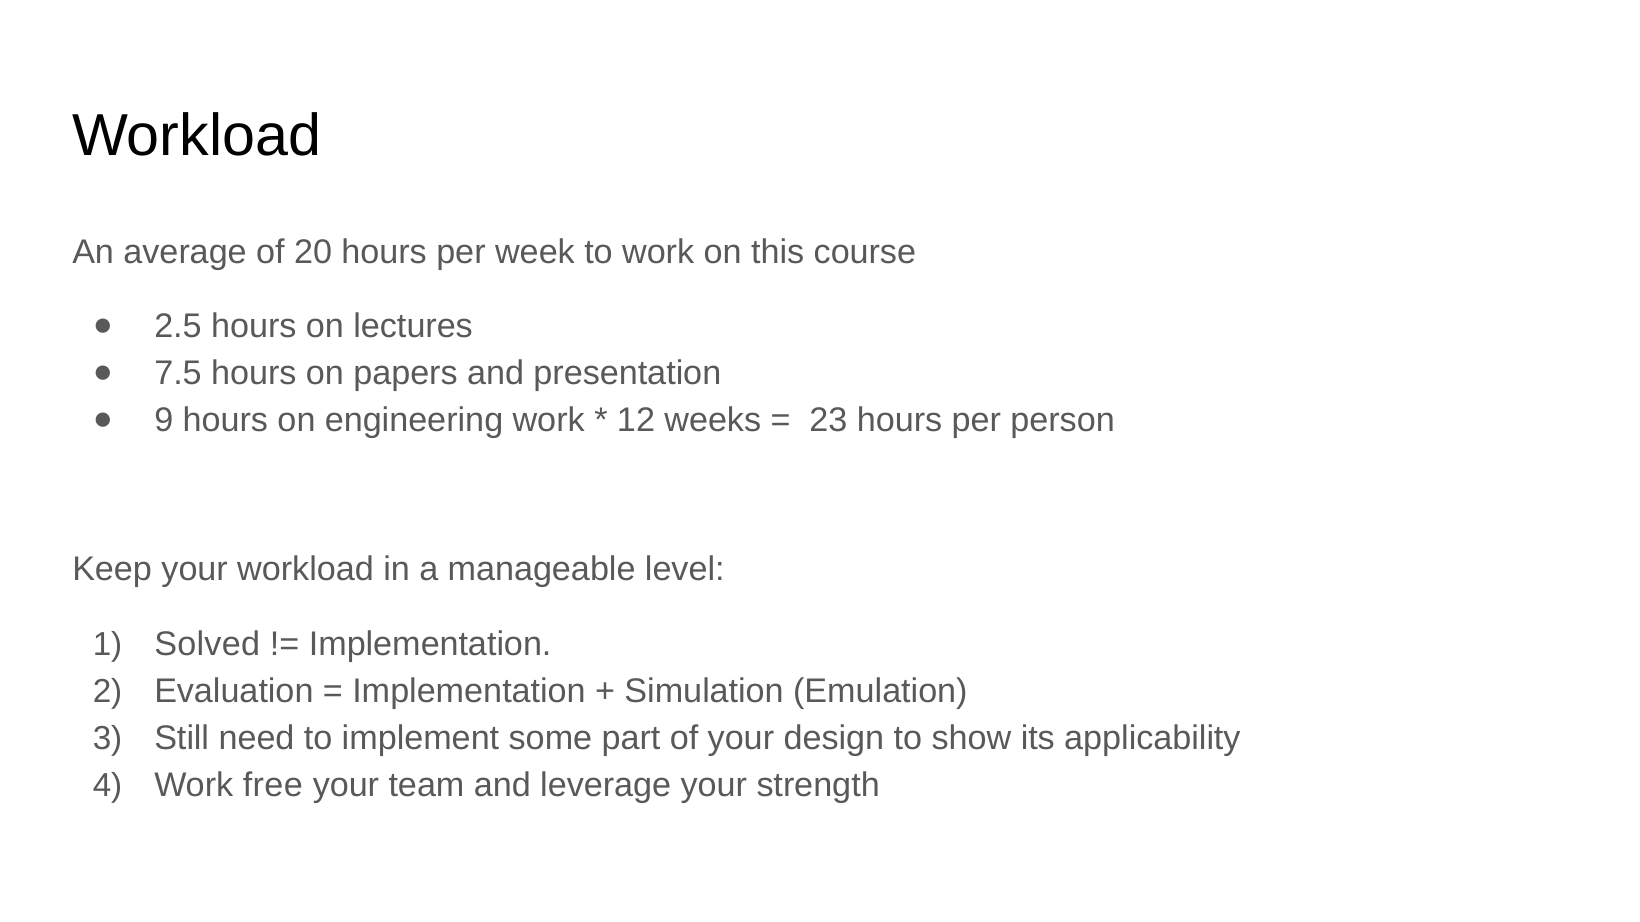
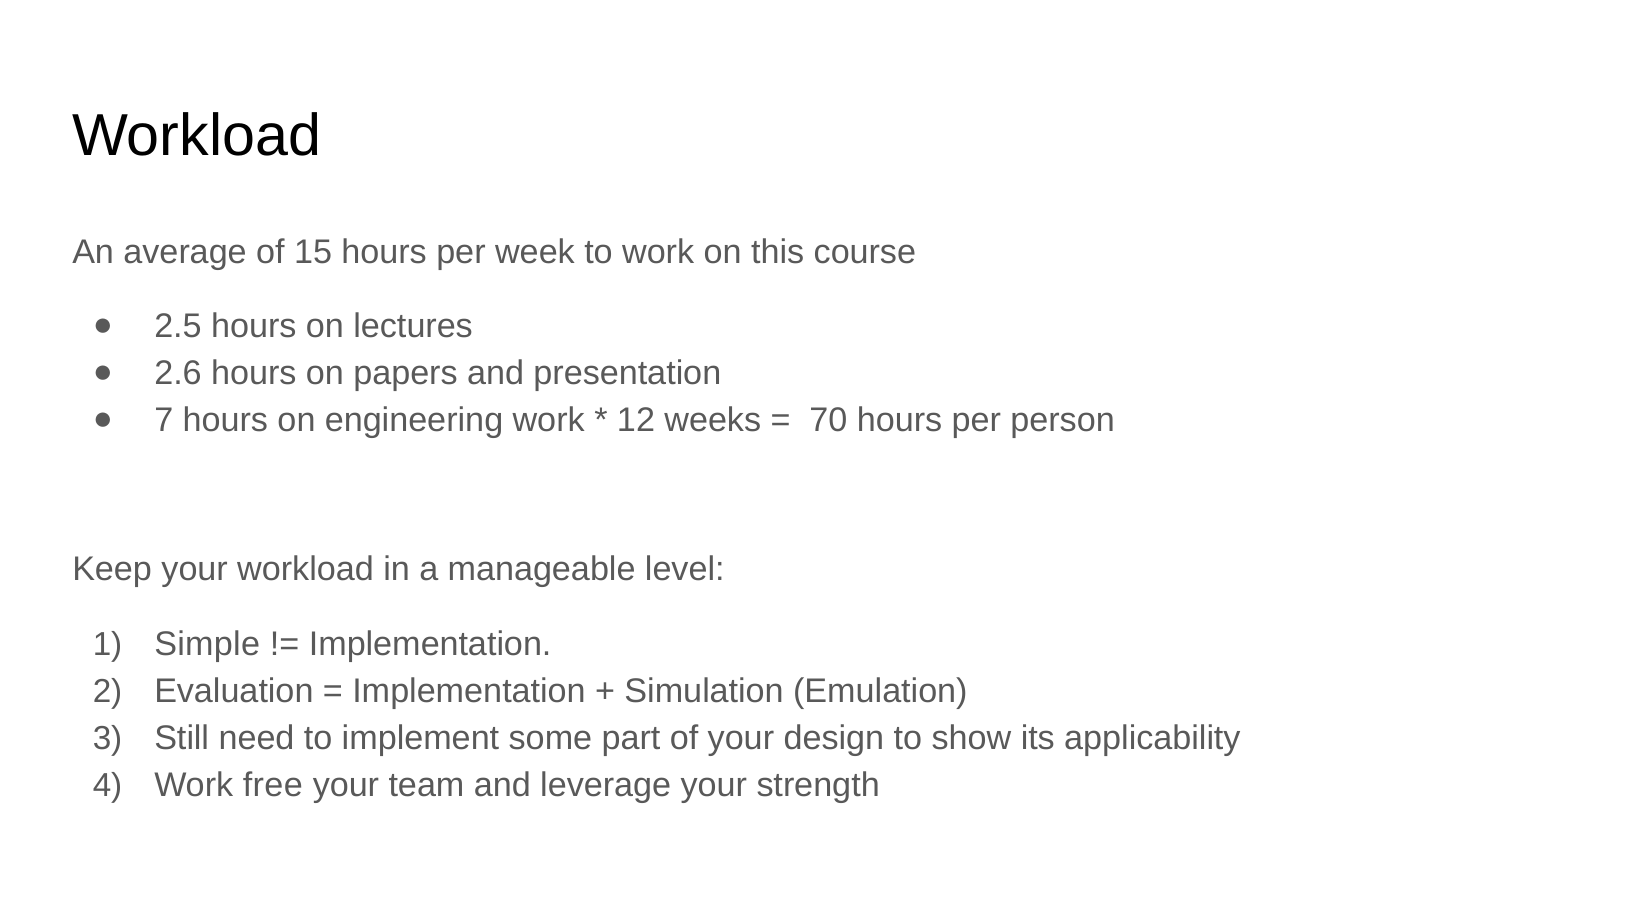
20: 20 -> 15
7.5: 7.5 -> 2.6
9: 9 -> 7
23: 23 -> 70
Solved: Solved -> Simple
